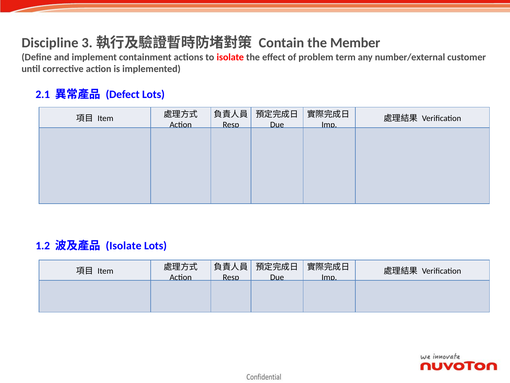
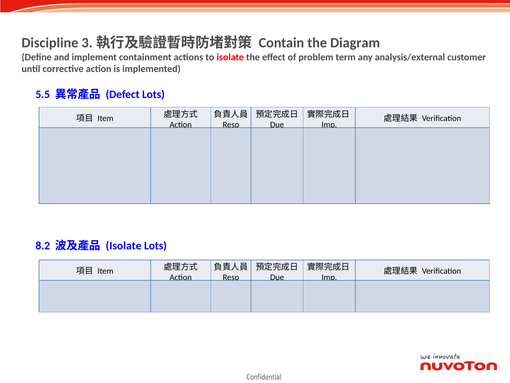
Member: Member -> Diagram
number/external: number/external -> analysis/external
2.1: 2.1 -> 5.5
1.2: 1.2 -> 8.2
